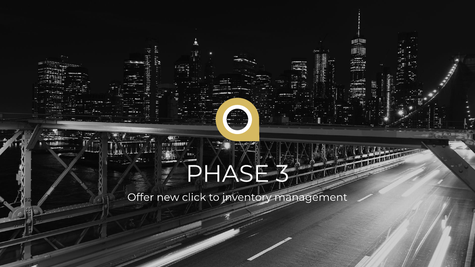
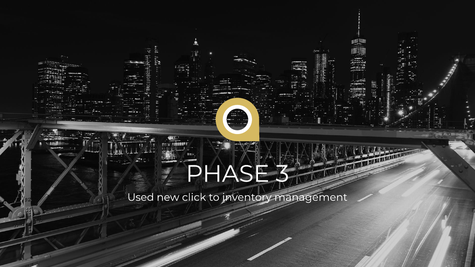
Offer: Offer -> Used
